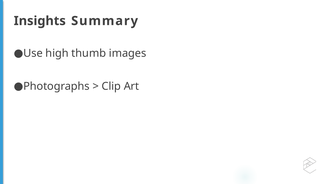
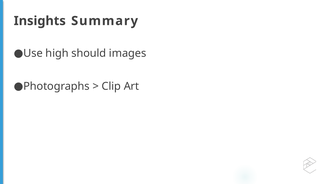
thumb: thumb -> should
